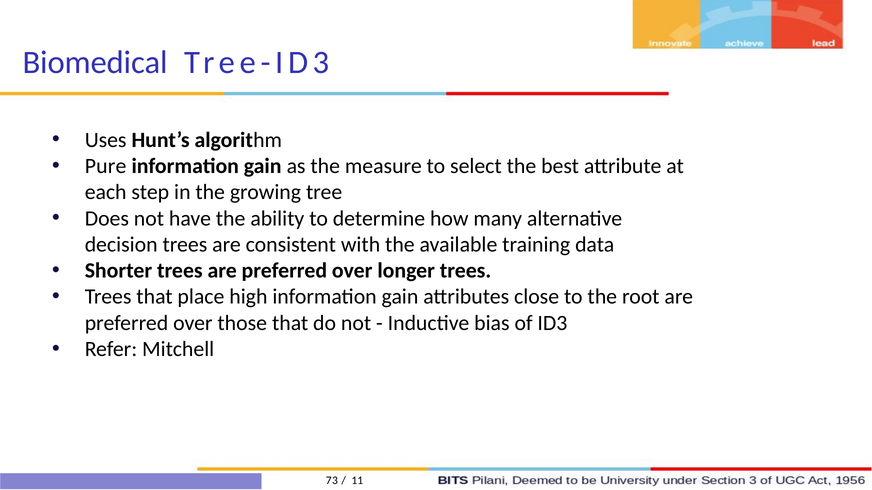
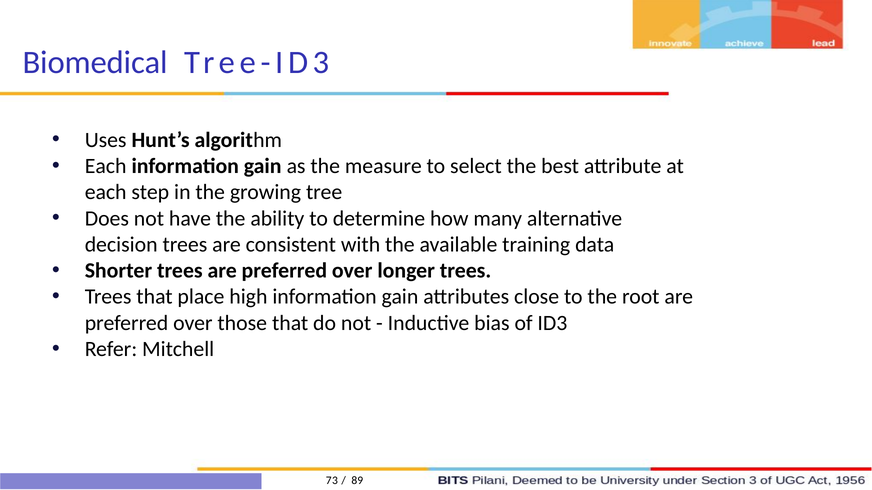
Pure at (106, 166): Pure -> Each
11: 11 -> 89
